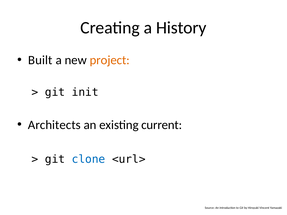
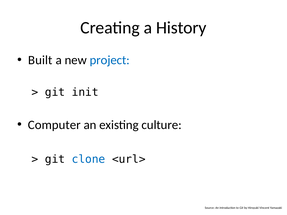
project colour: orange -> blue
Architects: Architects -> Computer
current: current -> culture
